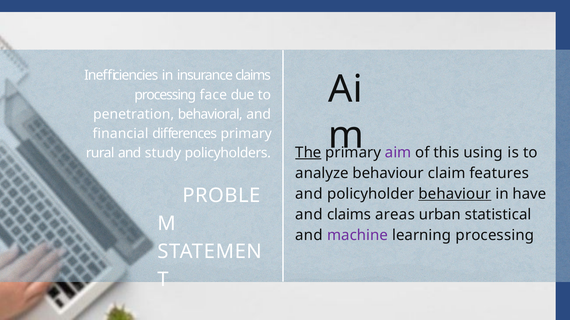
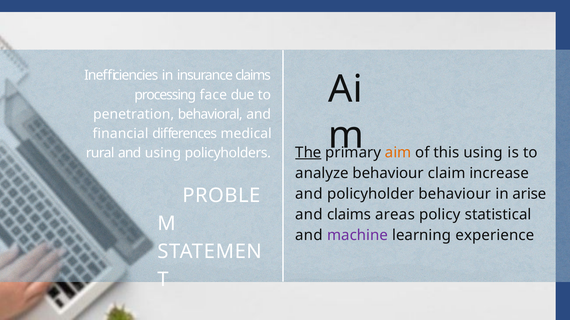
differences primary: primary -> medical
aim colour: purple -> orange
and study: study -> using
features: features -> increase
behaviour at (455, 194) underline: present -> none
have: have -> arise
urban: urban -> policy
learning processing: processing -> experience
